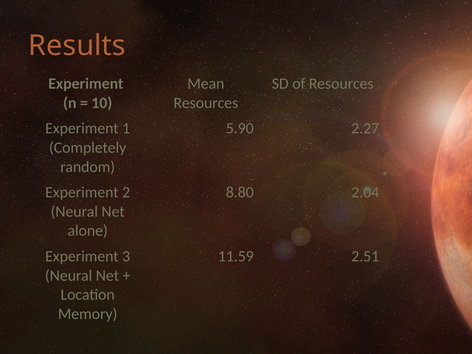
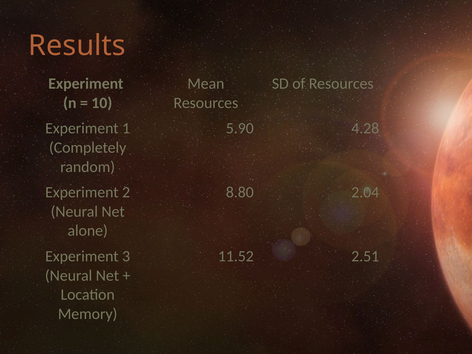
2.27: 2.27 -> 4.28
11.59: 11.59 -> 11.52
